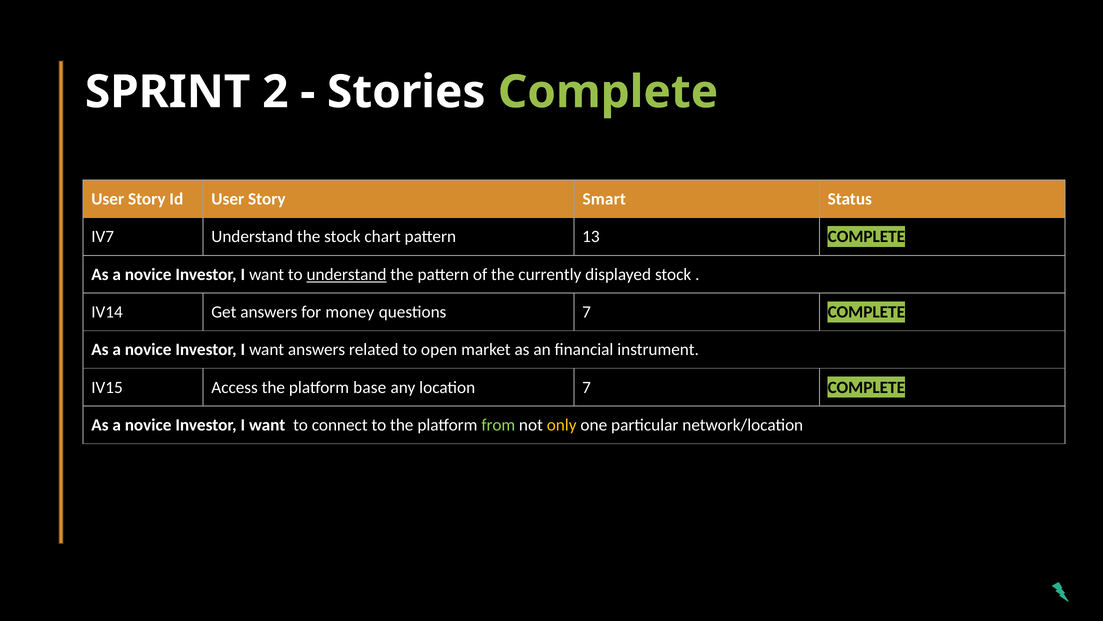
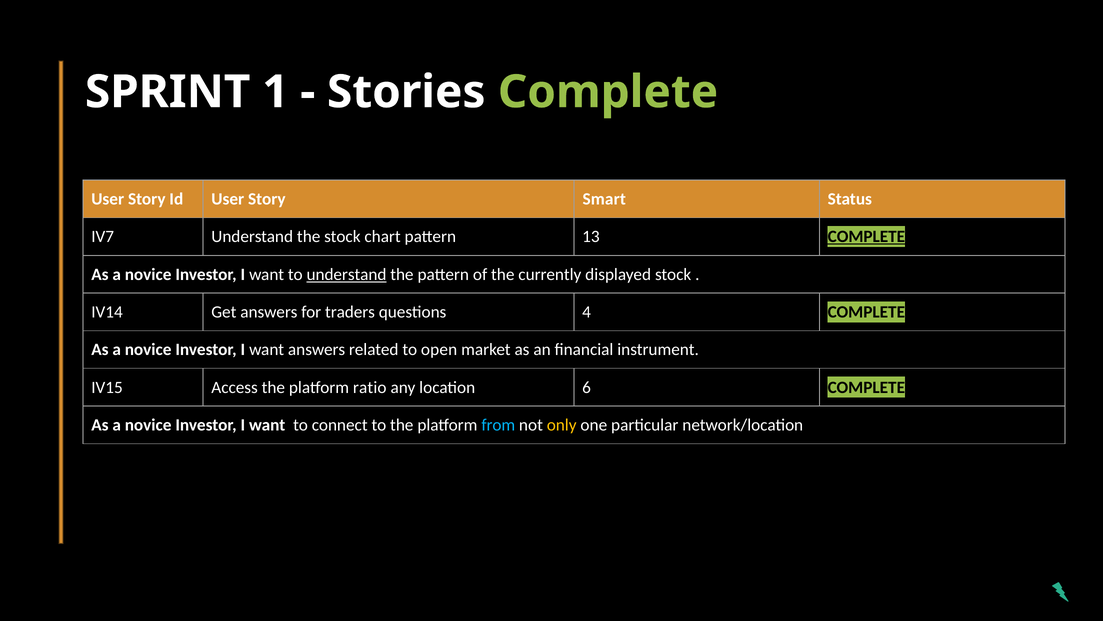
2: 2 -> 1
COMPLETE at (866, 237) underline: none -> present
money: money -> traders
questions 7: 7 -> 4
base: base -> ratio
location 7: 7 -> 6
from colour: light green -> light blue
